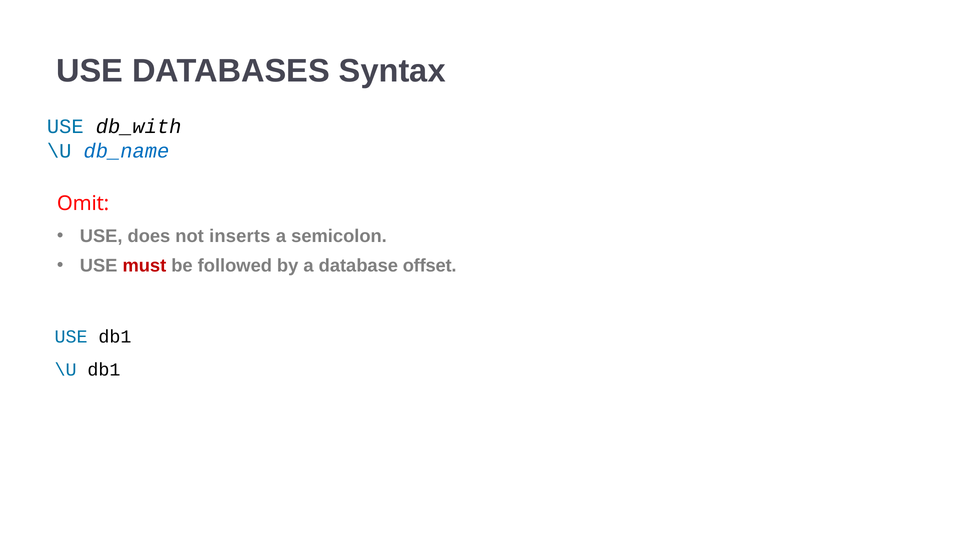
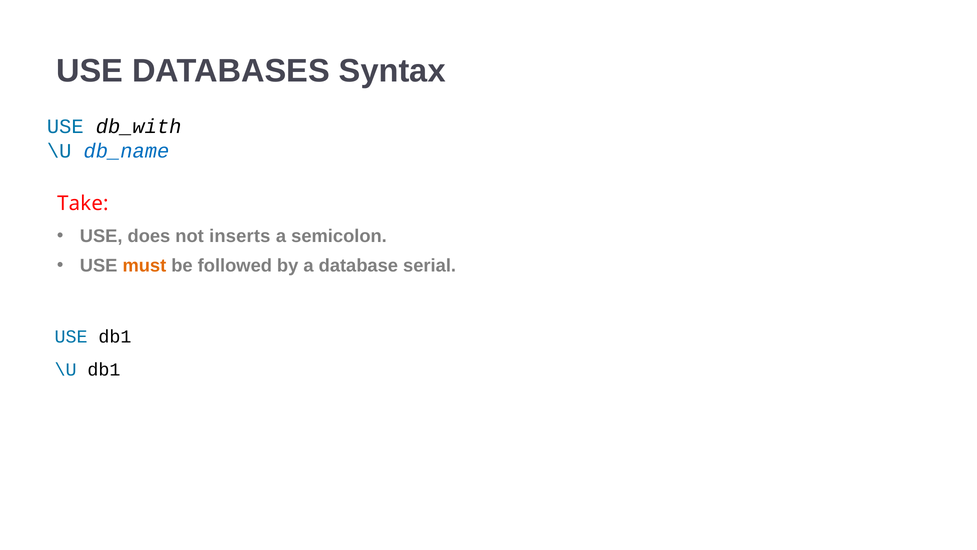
Omit: Omit -> Take
must colour: red -> orange
offset: offset -> serial
